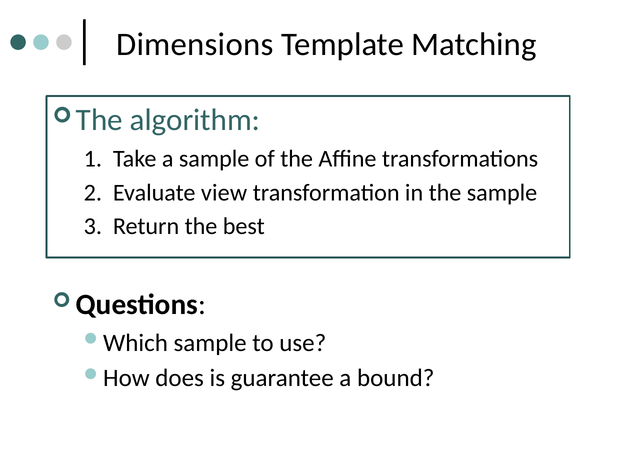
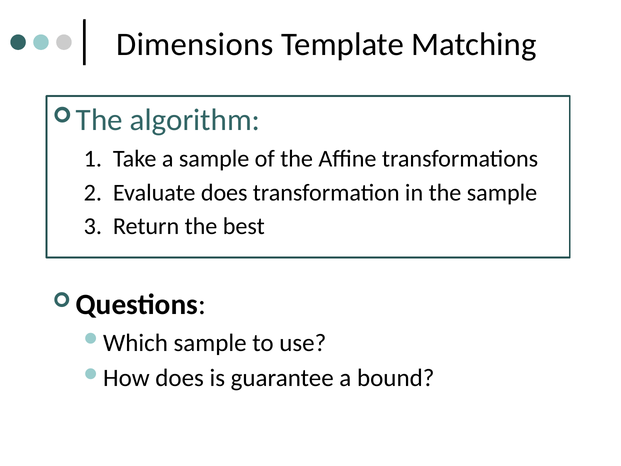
Evaluate view: view -> does
